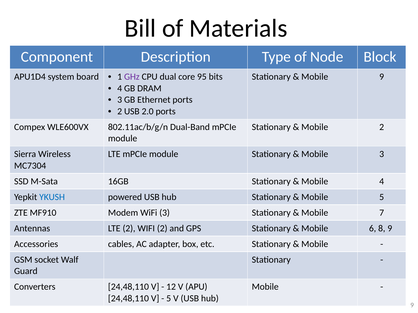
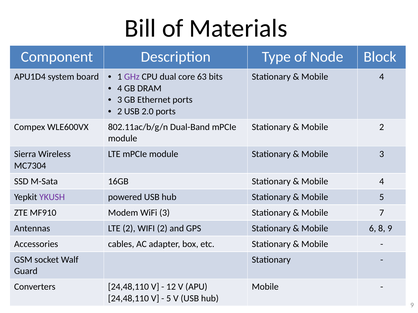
95: 95 -> 63
9 at (382, 77): 9 -> 4
YKUSH colour: blue -> purple
